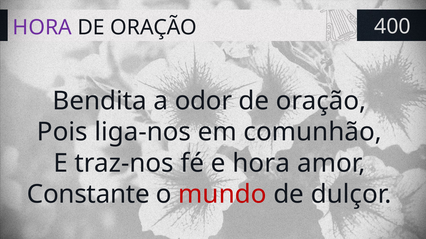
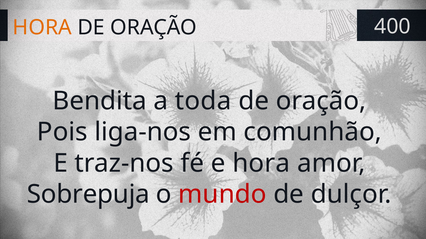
HORA at (42, 28) colour: purple -> orange
odor: odor -> toda
Constante: Constante -> Sobrepuja
